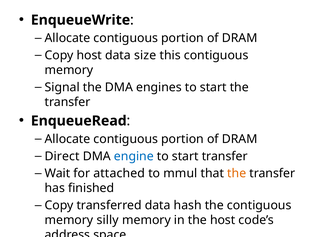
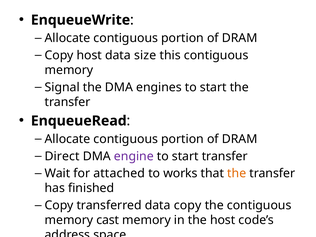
engine colour: blue -> purple
mmul: mmul -> works
data hash: hash -> copy
silly: silly -> cast
